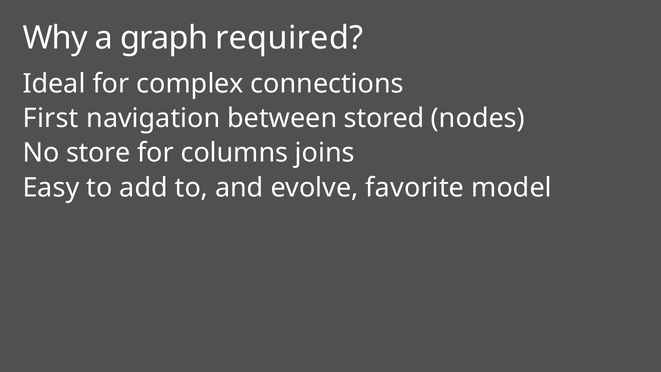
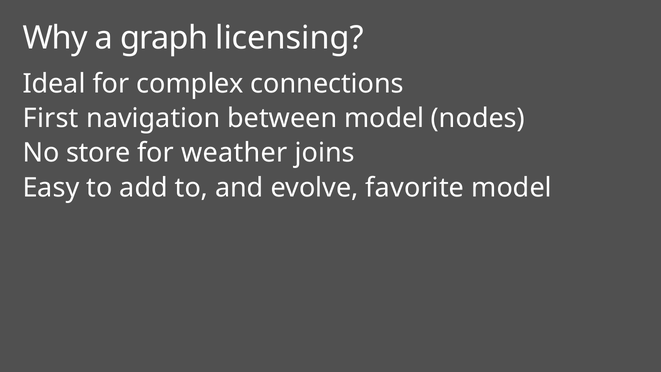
required: required -> licensing
between stored: stored -> model
columns: columns -> weather
